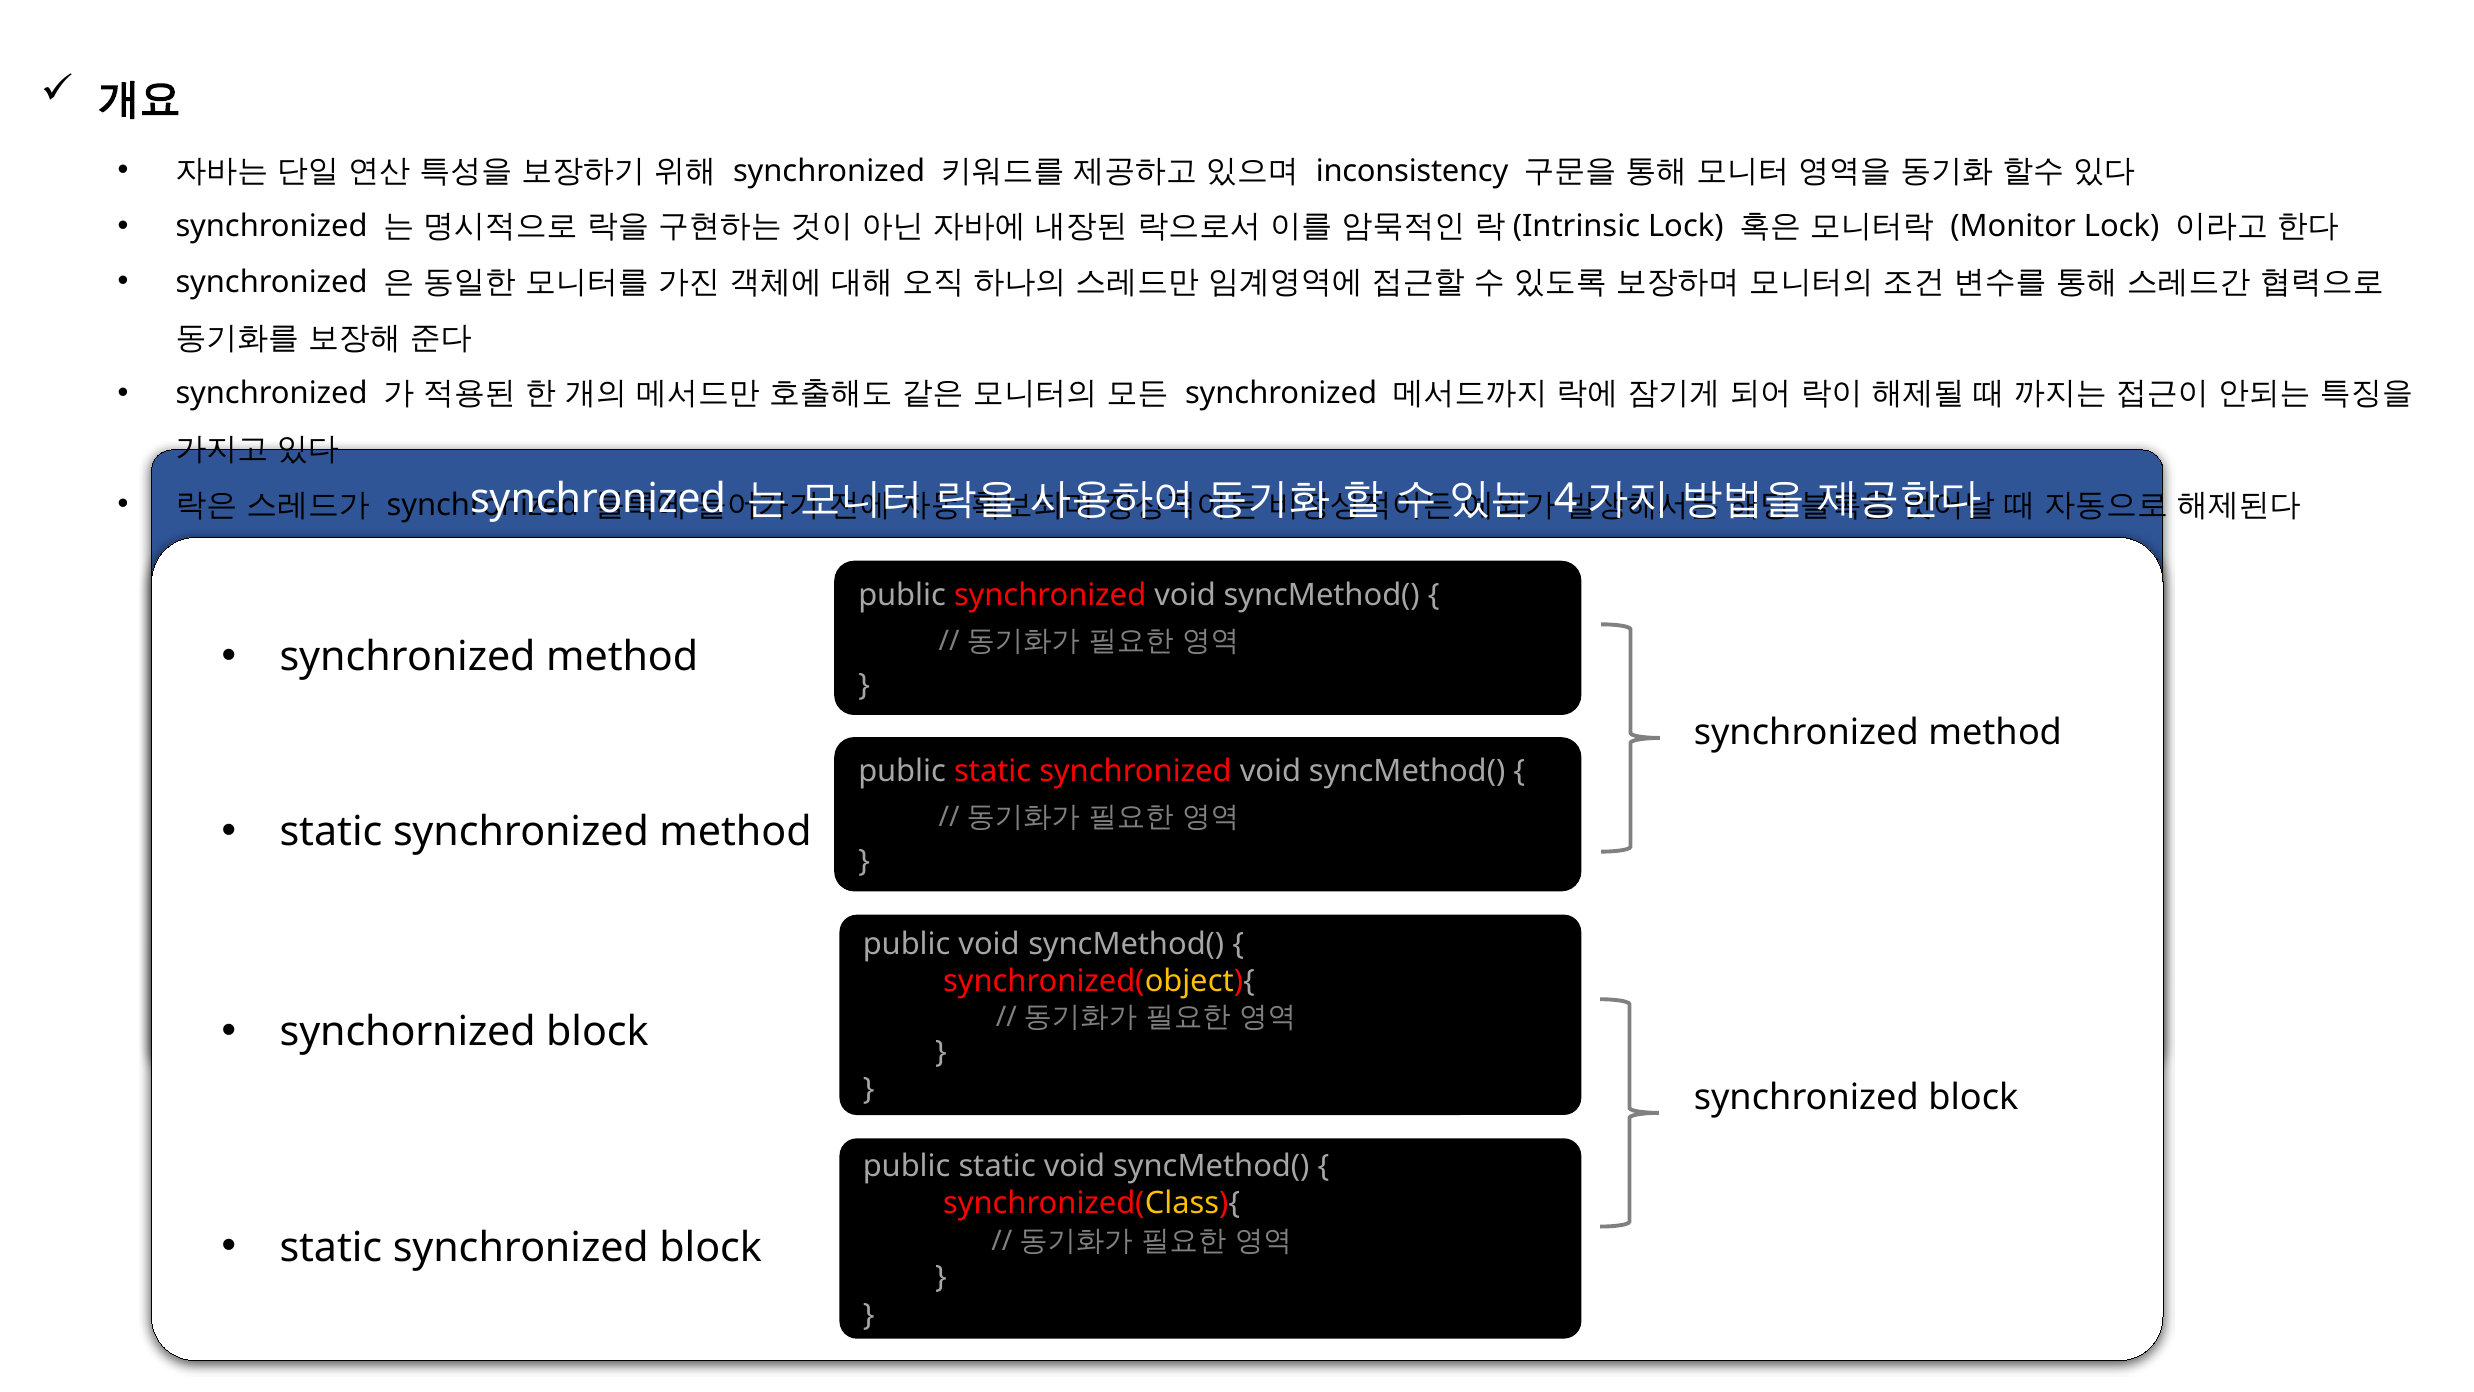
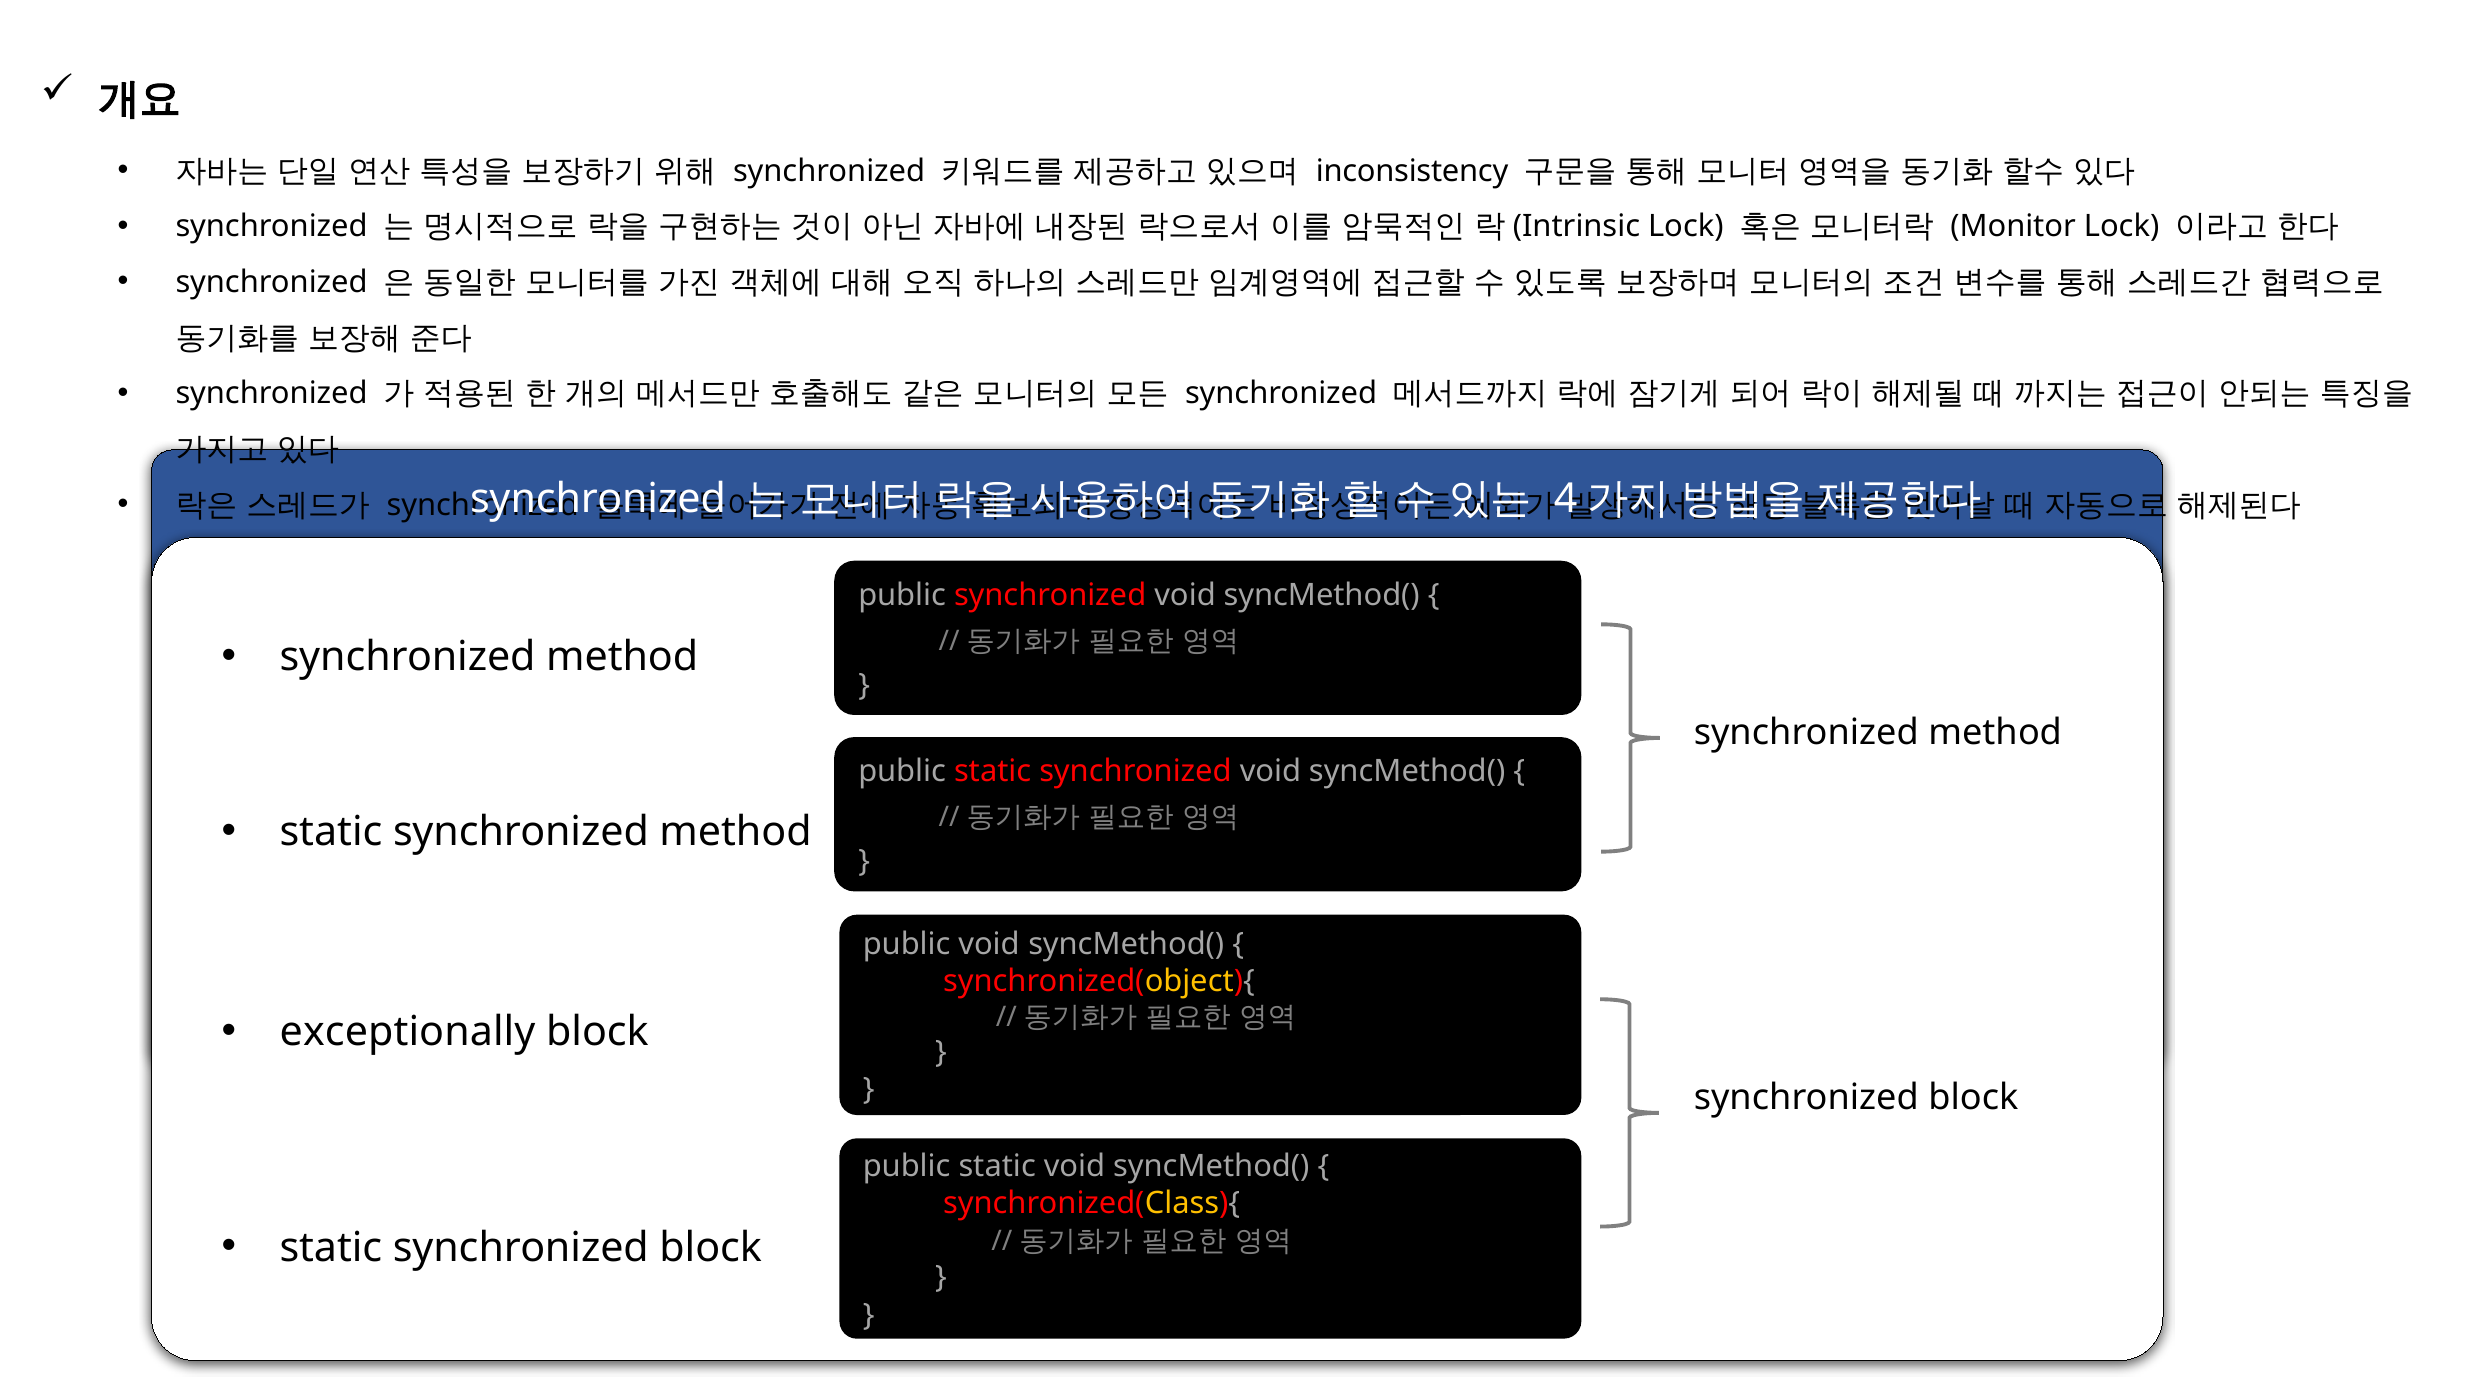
synchornized: synchornized -> exceptionally
